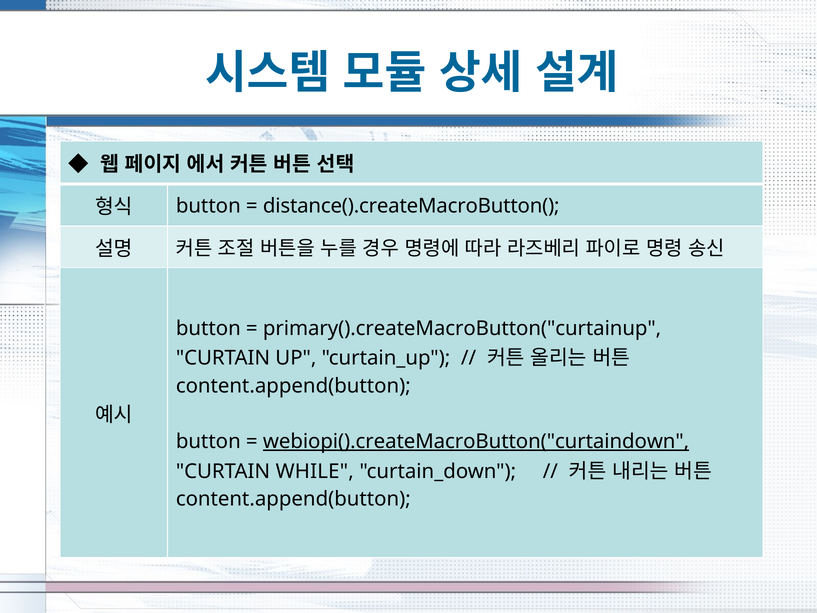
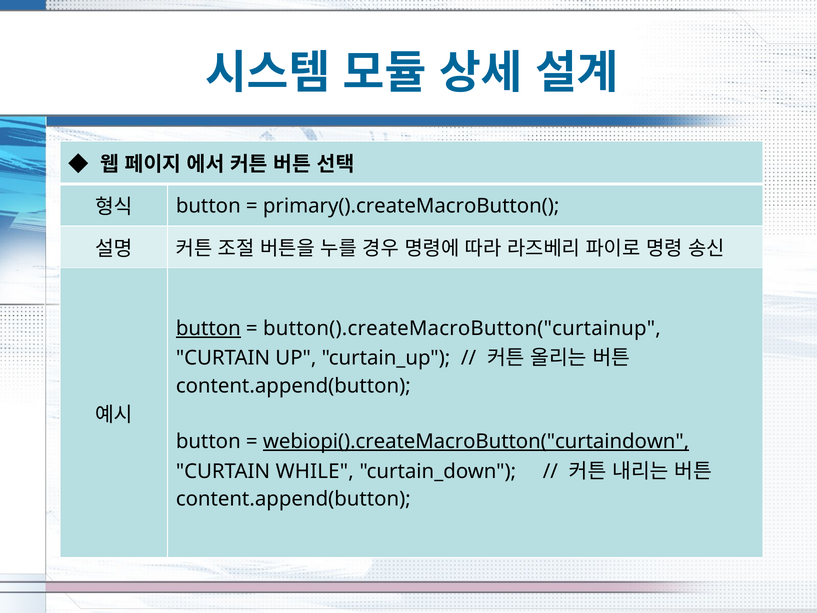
distance().createMacroButton(: distance().createMacroButton( -> primary().createMacroButton(
button at (208, 328) underline: none -> present
primary().createMacroButton("curtainup: primary().createMacroButton("curtainup -> button().createMacroButton("curtainup
